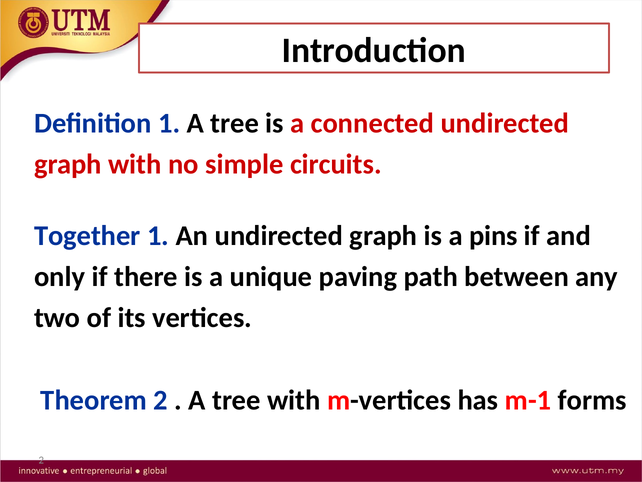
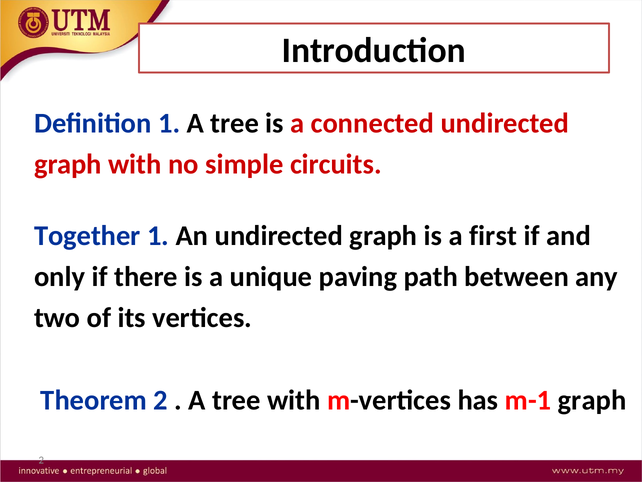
pins: pins -> first
m-1 forms: forms -> graph
